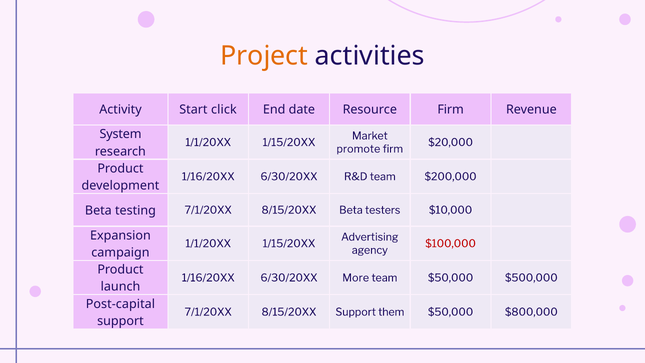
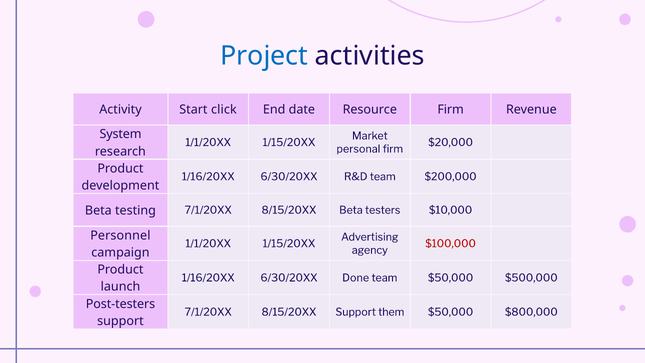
Project colour: orange -> blue
promote: promote -> personal
Expansion: Expansion -> Personnel
More: More -> Done
Post-capital: Post-capital -> Post-testers
